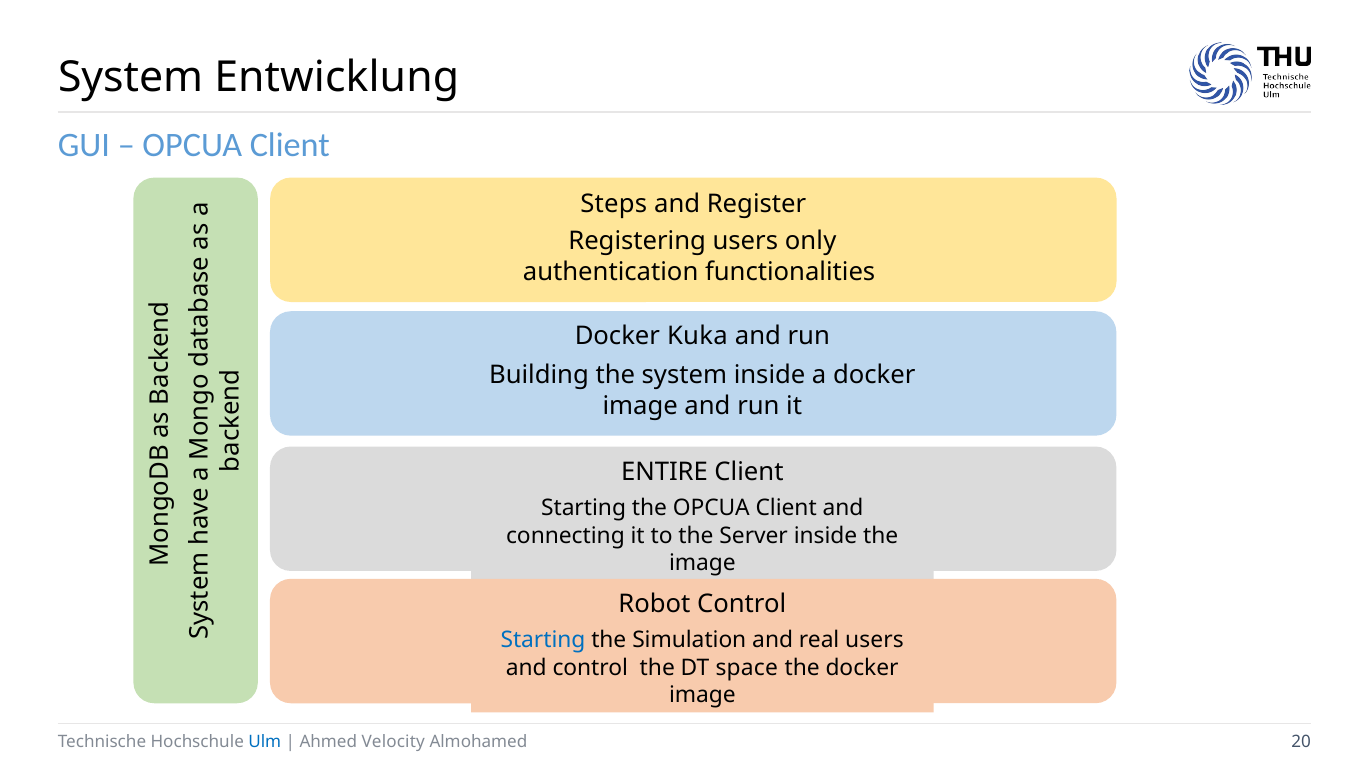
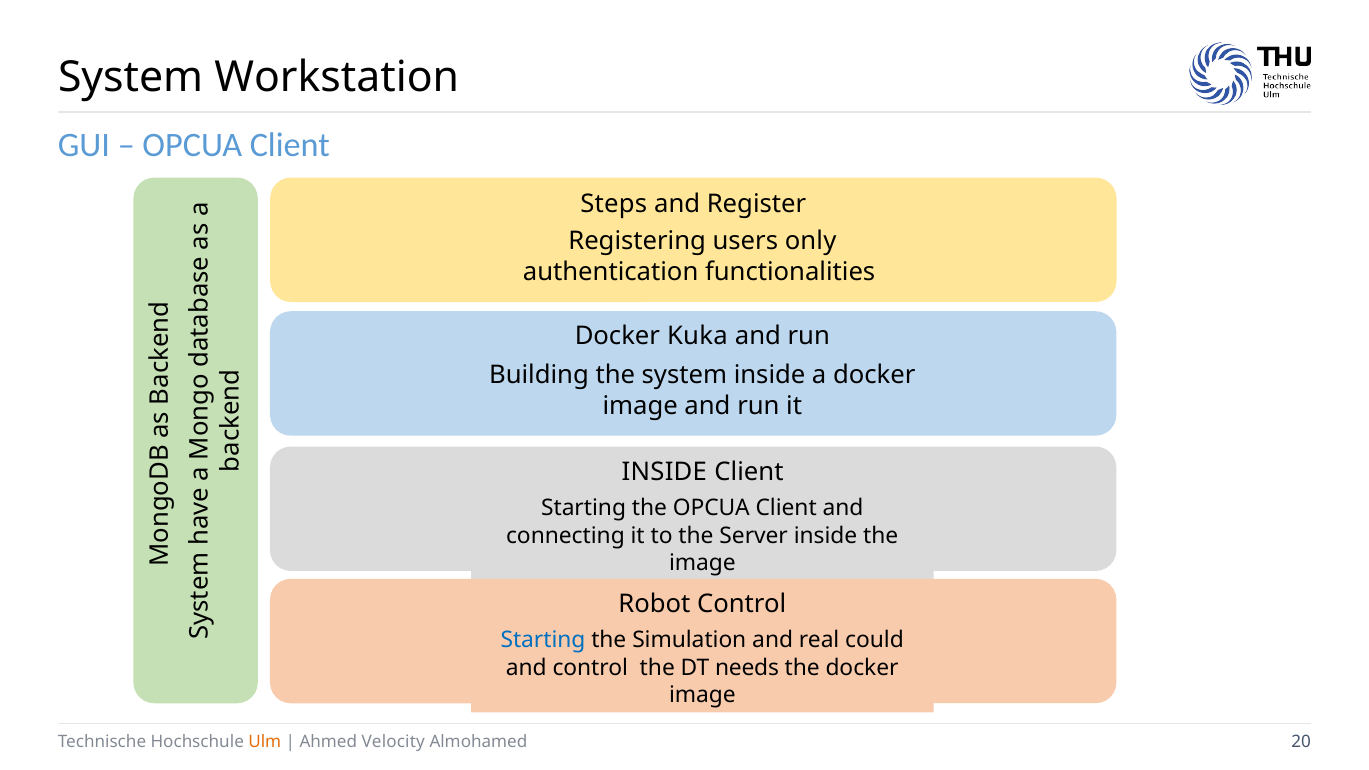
Entwicklung: Entwicklung -> Workstation
ENTIRE at (665, 472): ENTIRE -> INSIDE
real users: users -> could
space: space -> needs
Ulm colour: blue -> orange
